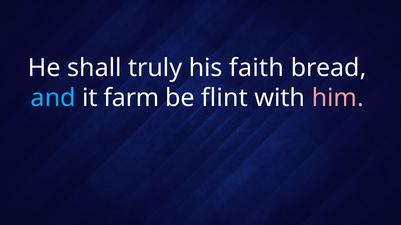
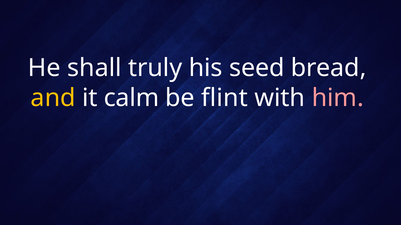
faith: faith -> seed
and colour: light blue -> yellow
farm: farm -> calm
